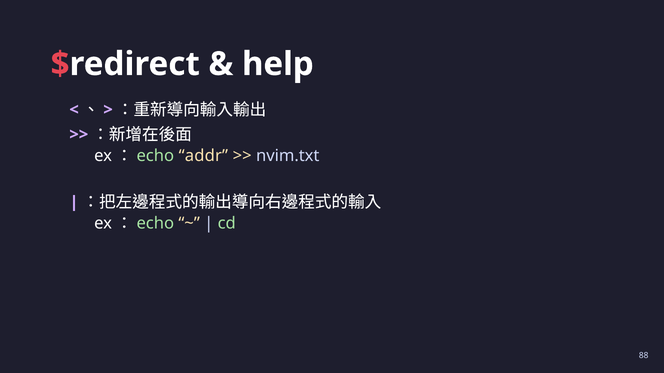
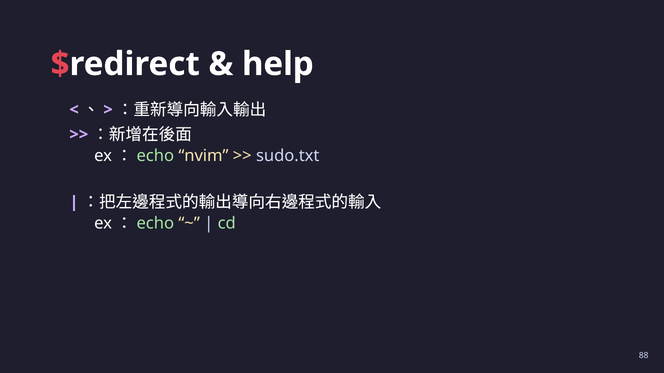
addr: addr -> nvim
nvim.txt: nvim.txt -> sudo.txt
